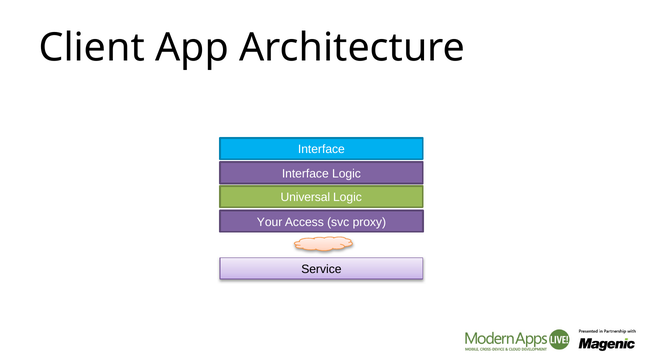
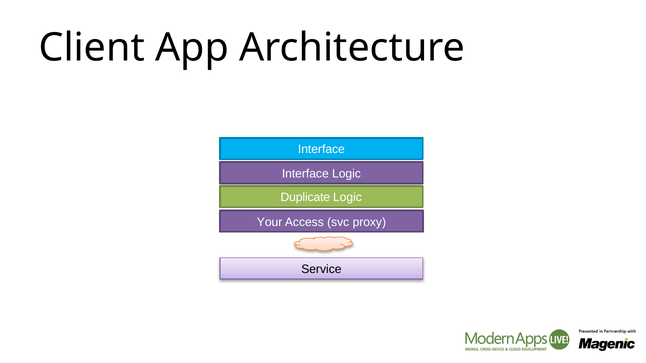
Universal: Universal -> Duplicate
